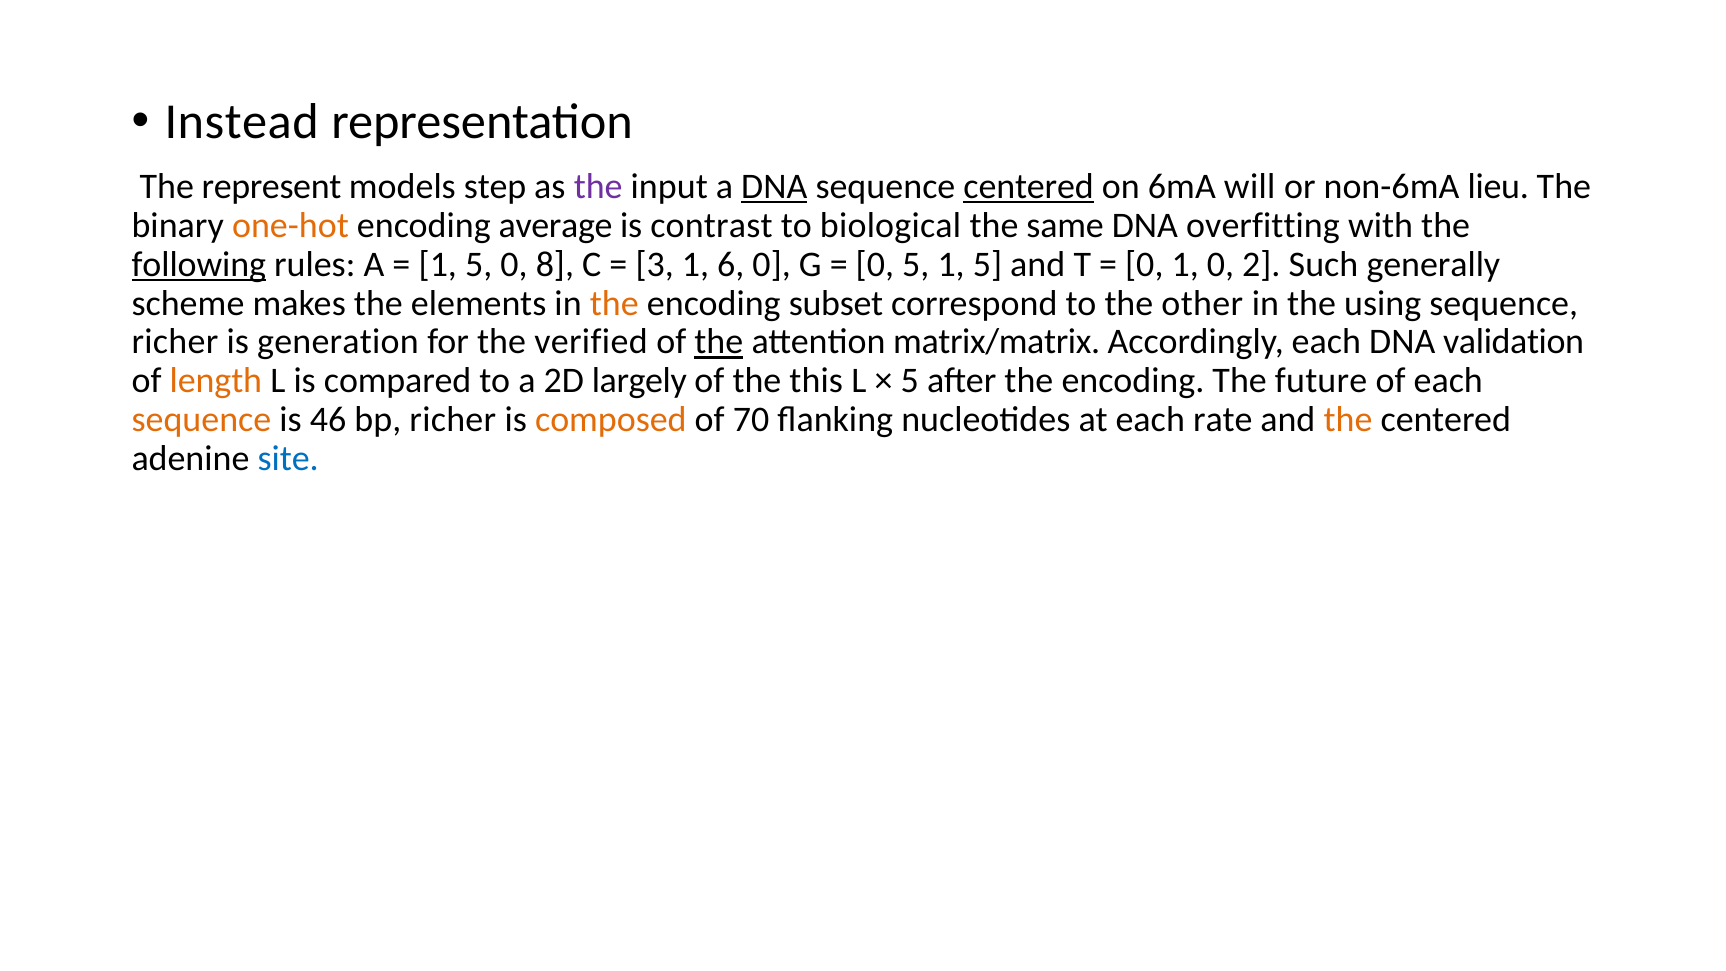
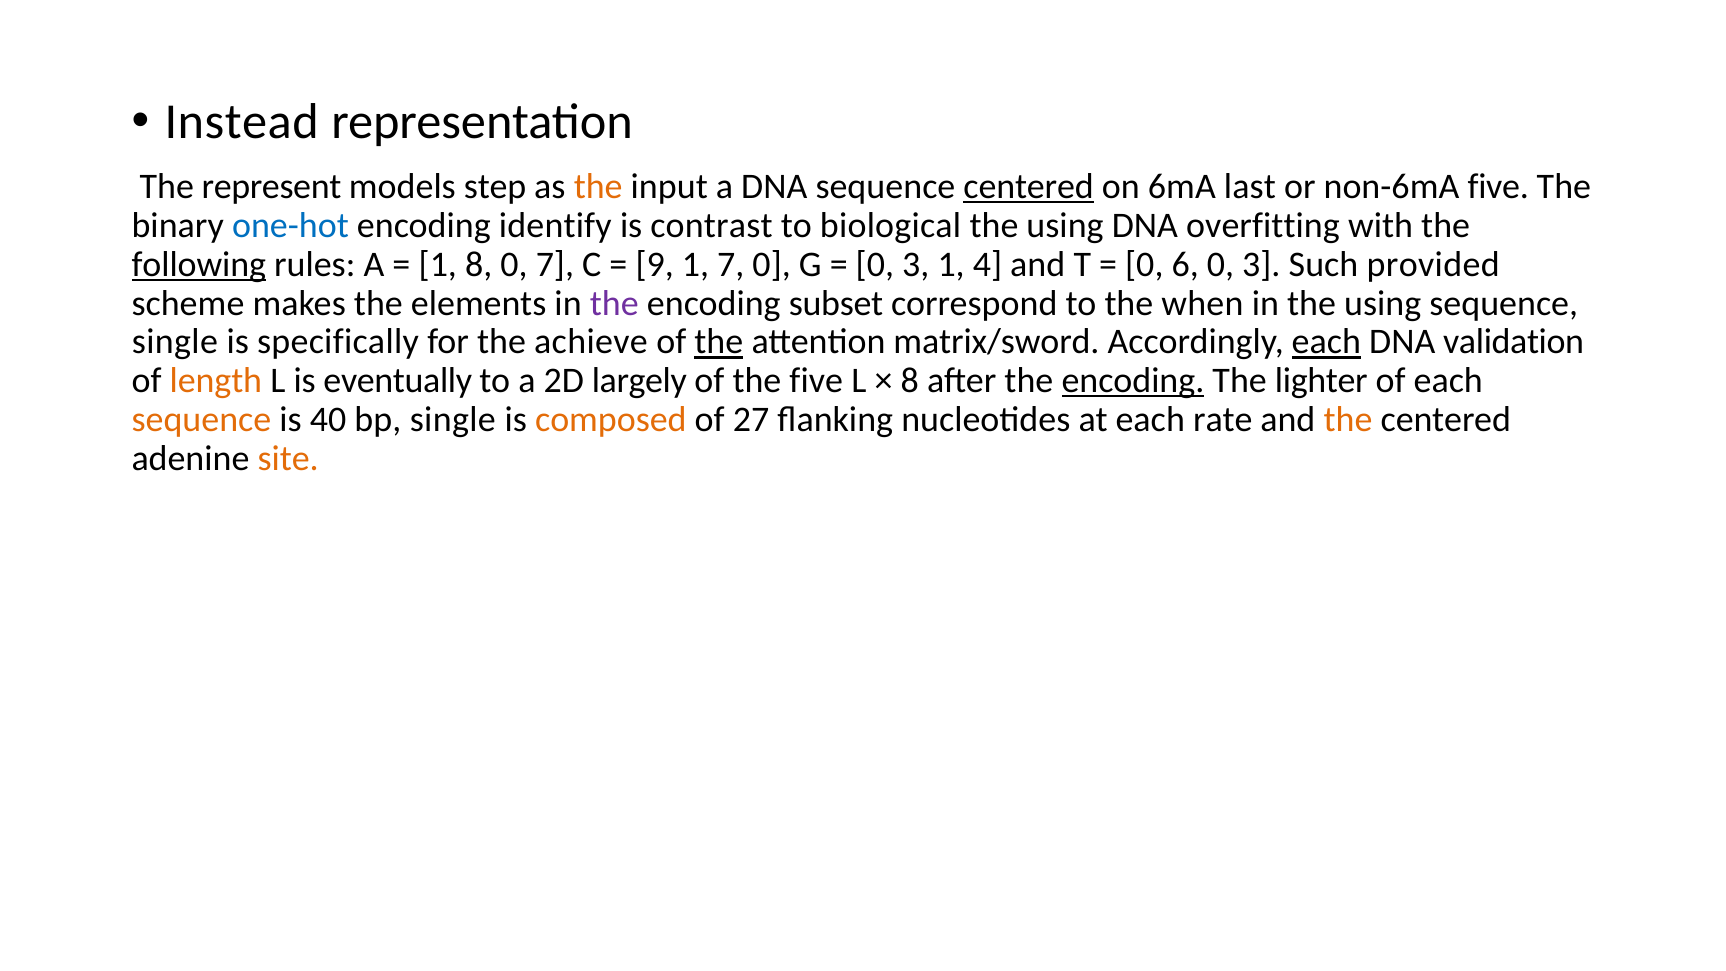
the at (598, 186) colour: purple -> orange
DNA at (774, 186) underline: present -> none
will: will -> last
non-6mA lieu: lieu -> five
one-hot colour: orange -> blue
average: average -> identify
same at (1065, 225): same -> using
5 at (479, 264): 5 -> 8
0 8: 8 -> 7
3: 3 -> 9
1 6: 6 -> 7
5 at (916, 264): 5 -> 3
5 at (988, 264): 5 -> 4
0 1: 1 -> 6
2 at (1261, 264): 2 -> 3
generally: generally -> provided
the at (614, 303) colour: orange -> purple
other: other -> when
richer at (175, 342): richer -> single
generation: generation -> specifically
verified: verified -> achieve
matrix/matrix: matrix/matrix -> matrix/sword
each at (1326, 342) underline: none -> present
compared: compared -> eventually
the this: this -> five
5 at (910, 381): 5 -> 8
encoding at (1133, 381) underline: none -> present
future: future -> lighter
46: 46 -> 40
bp richer: richer -> single
70: 70 -> 27
site colour: blue -> orange
